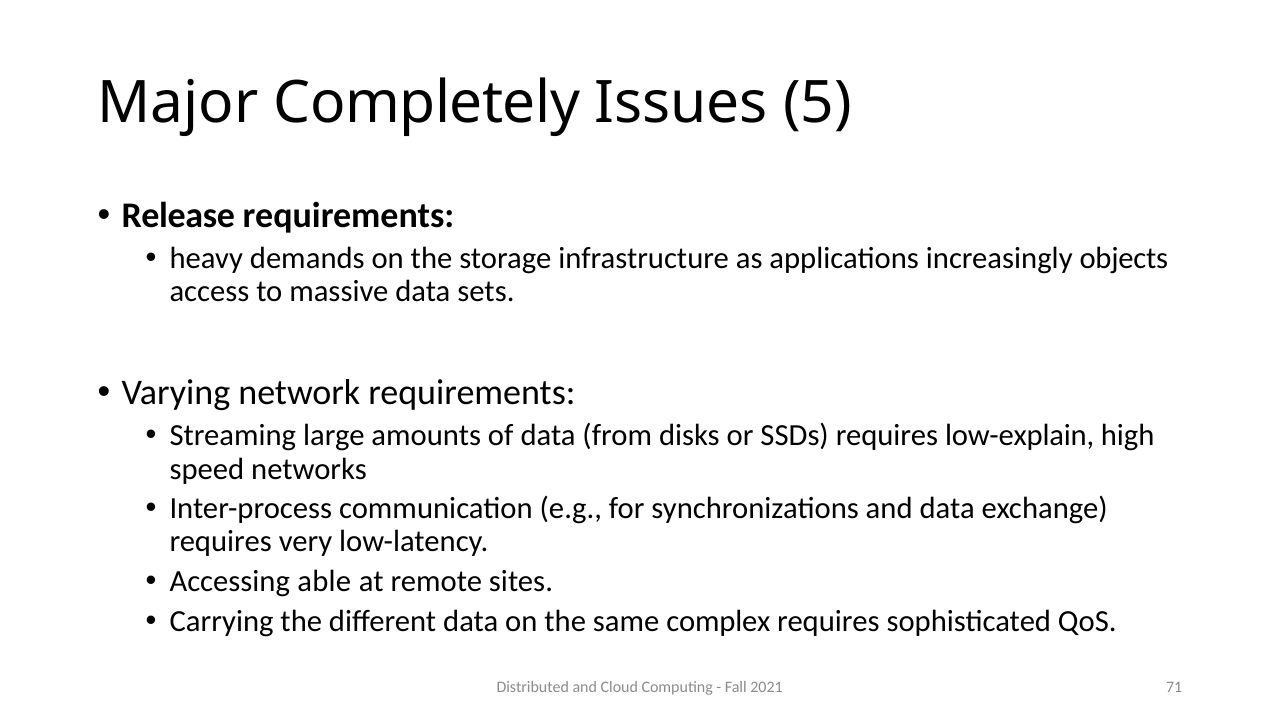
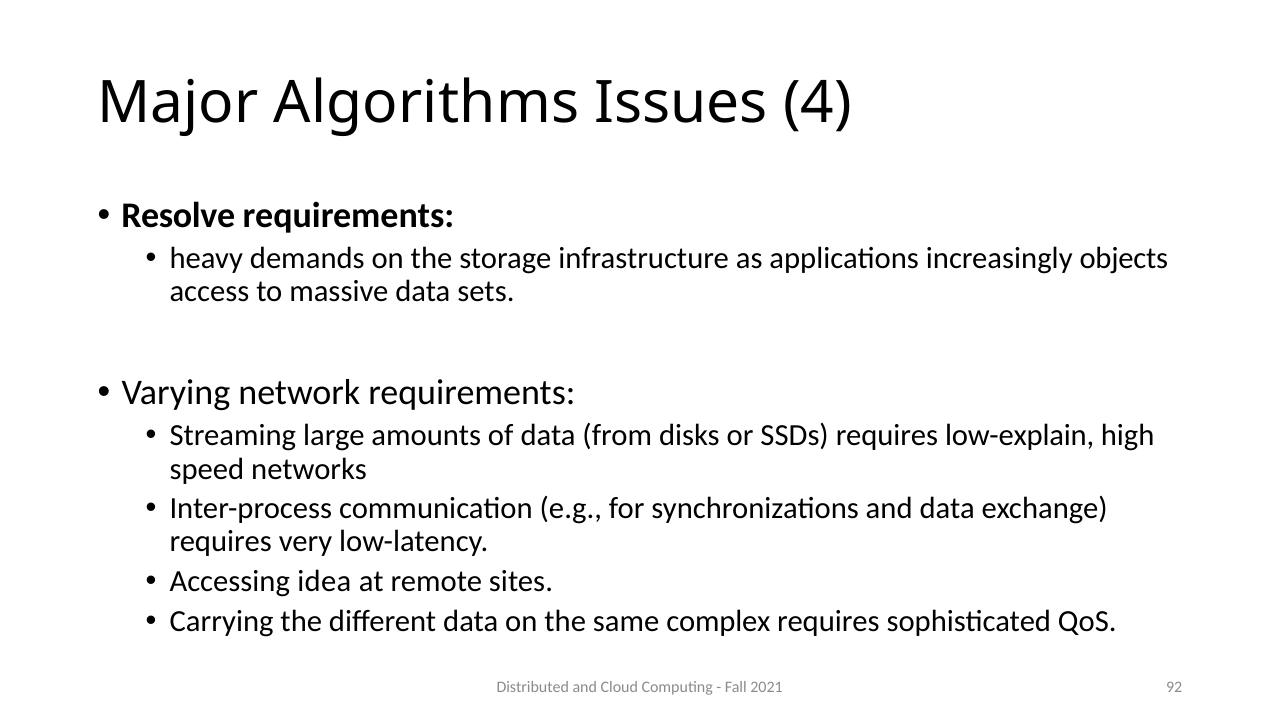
Completely: Completely -> Algorithms
5: 5 -> 4
Release: Release -> Resolve
able: able -> idea
71: 71 -> 92
